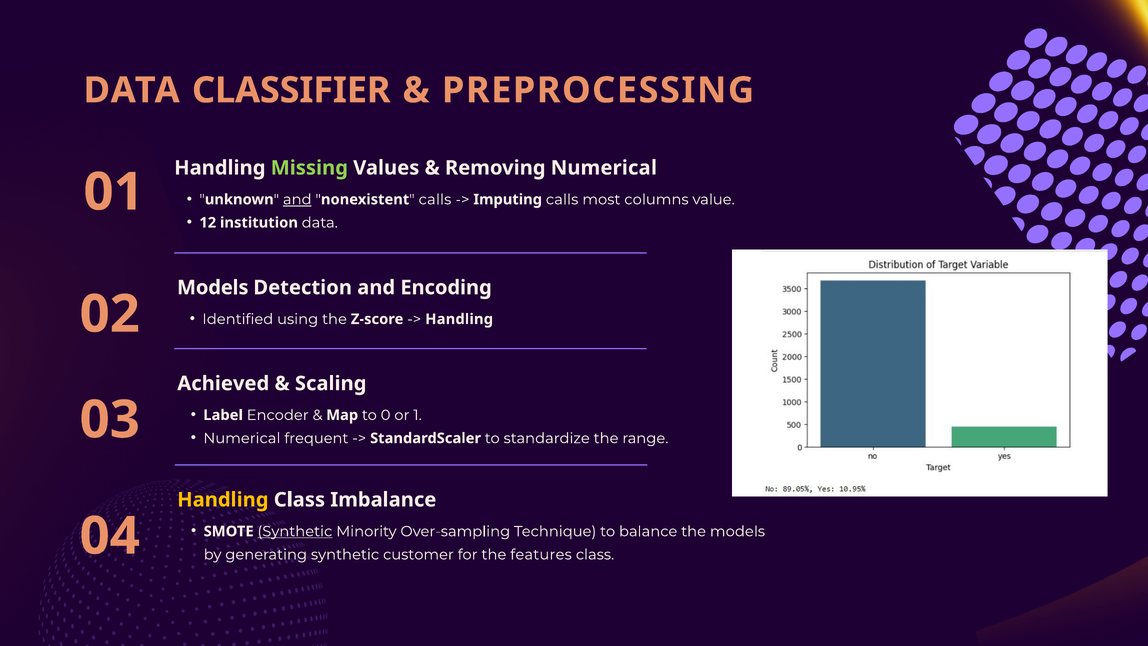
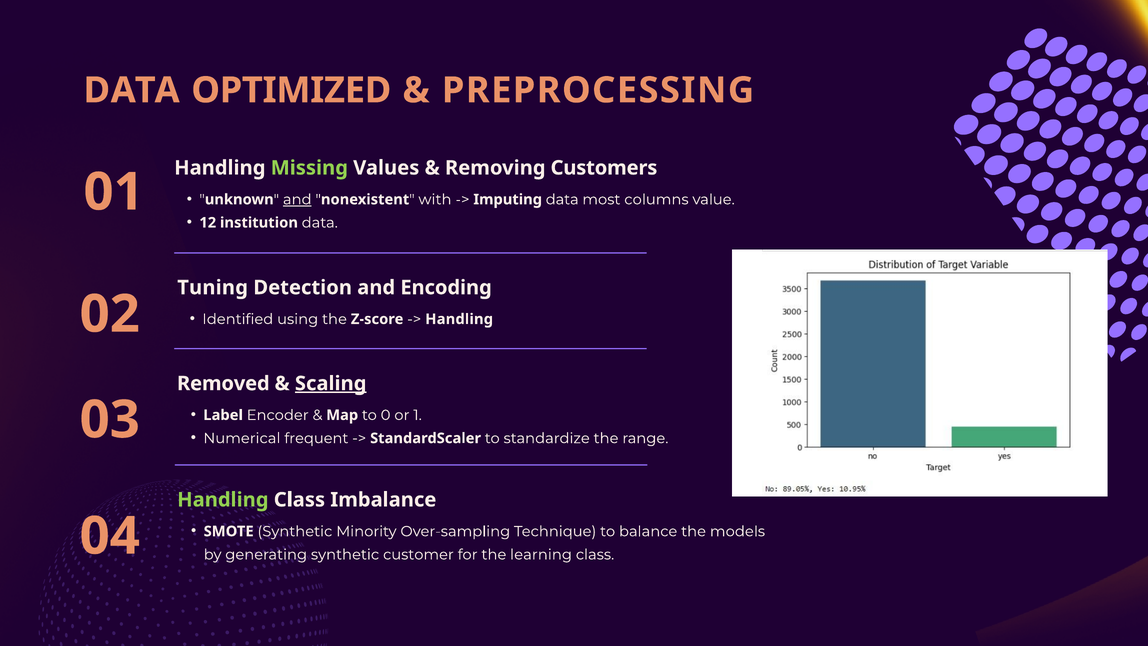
CLASSIFIER: CLASSIFIER -> OPTIMIZED
Removing Numerical: Numerical -> Customers
nonexistent calls: calls -> with
Imputing calls: calls -> data
Models at (213, 287): Models -> Tuning
Achieved: Achieved -> Removed
Scaling underline: none -> present
Handling at (223, 500) colour: yellow -> light green
Synthetic at (295, 531) underline: present -> none
features: features -> learning
